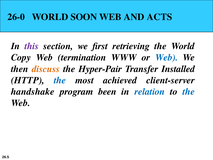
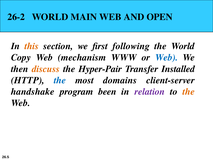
26-0: 26-0 -> 26-2
SOON: SOON -> MAIN
ACTS: ACTS -> OPEN
this colour: purple -> orange
retrieving: retrieving -> following
termination: termination -> mechanism
achieved: achieved -> domains
relation colour: blue -> purple
the at (189, 91) colour: blue -> orange
